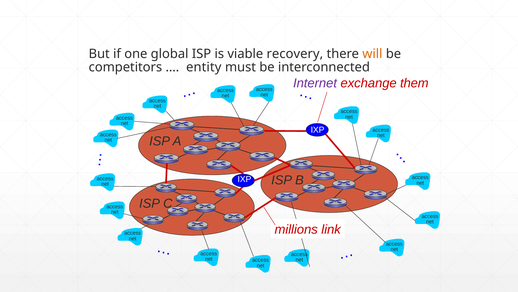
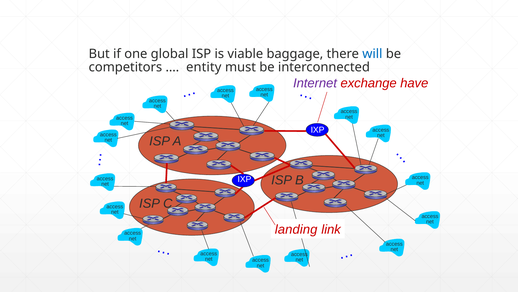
recovery: recovery -> baggage
will colour: orange -> blue
them: them -> have
millions: millions -> landing
